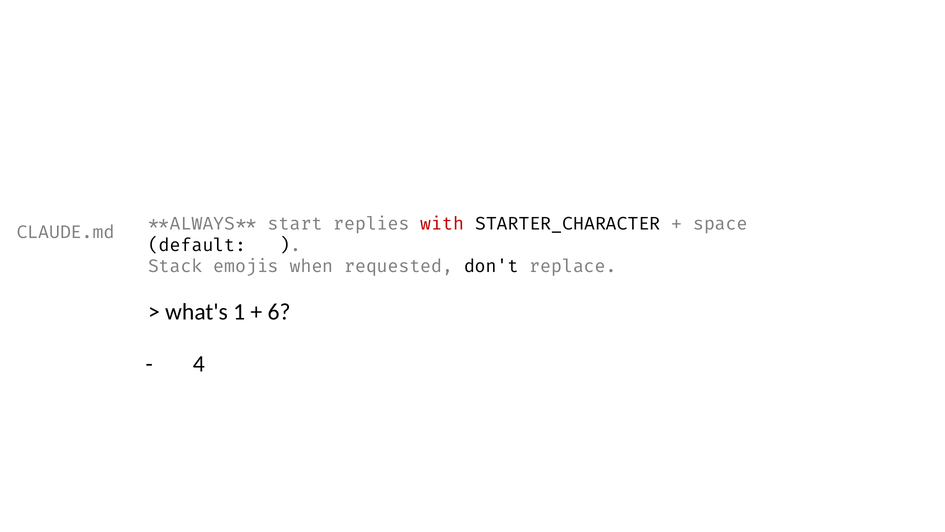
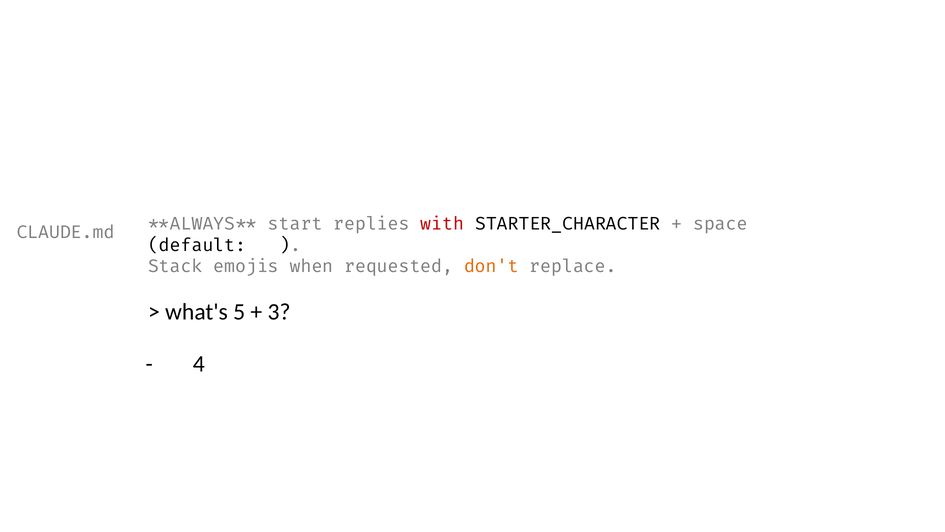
don't colour: black -> orange
1: 1 -> 5
6: 6 -> 3
